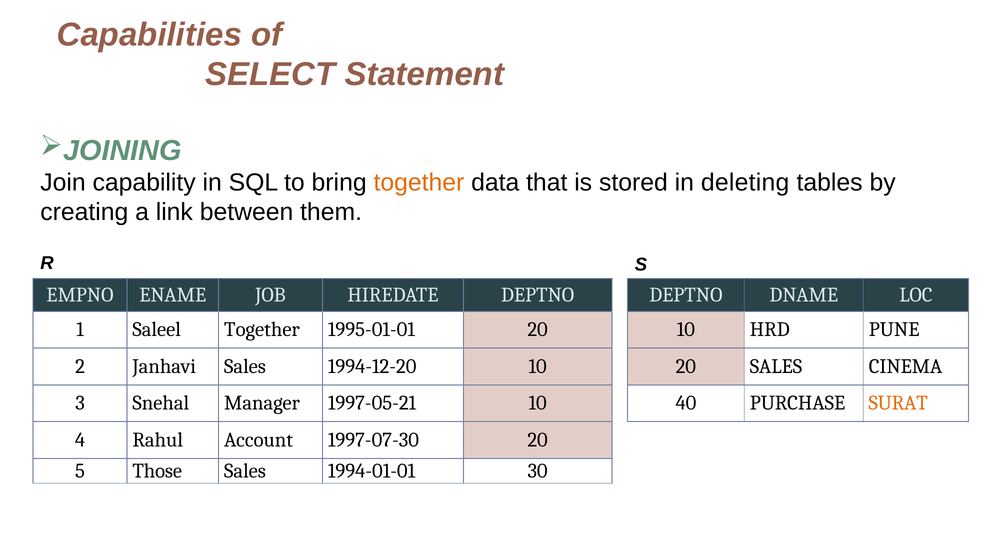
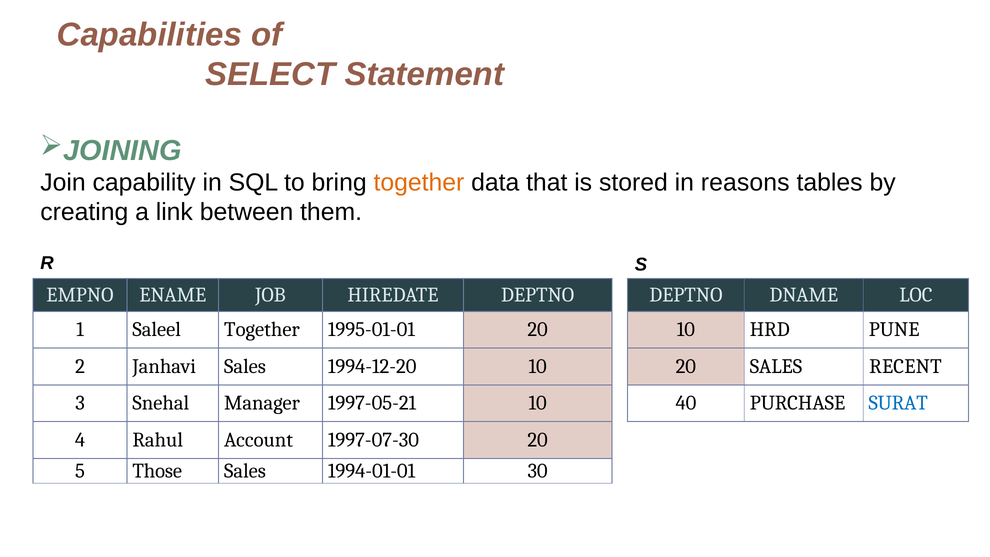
deleting: deleting -> reasons
CINEMA: CINEMA -> RECENT
SURAT colour: orange -> blue
